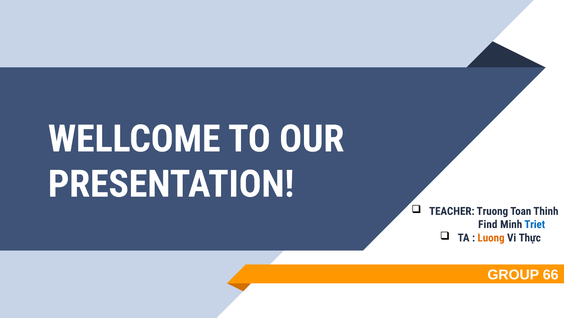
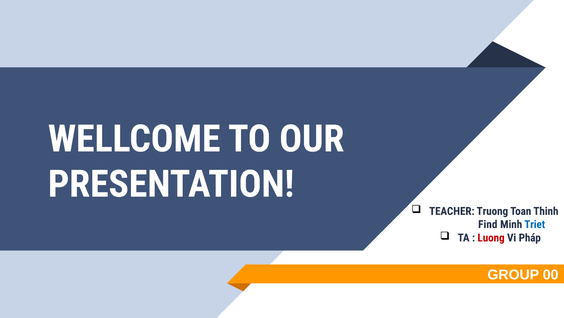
Luong colour: orange -> red
Thực: Thực -> Pháp
66: 66 -> 00
